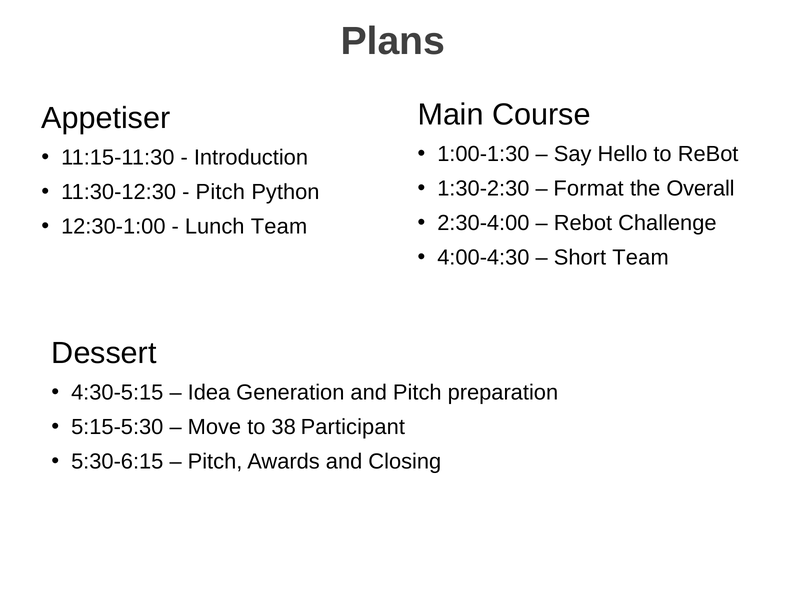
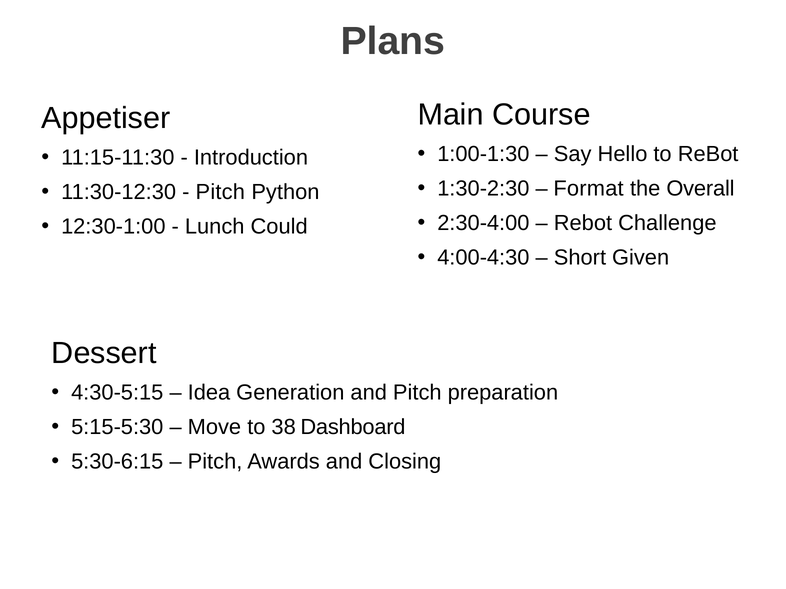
Lunch Team: Team -> Could
Short Team: Team -> Given
Participant: Participant -> Dashboard
